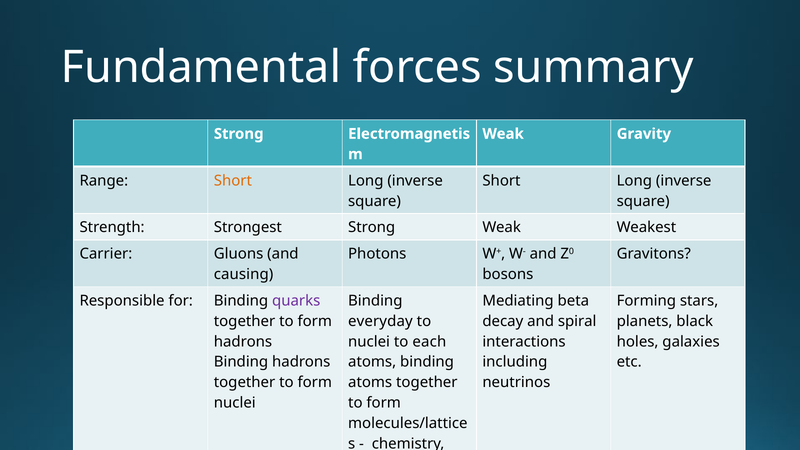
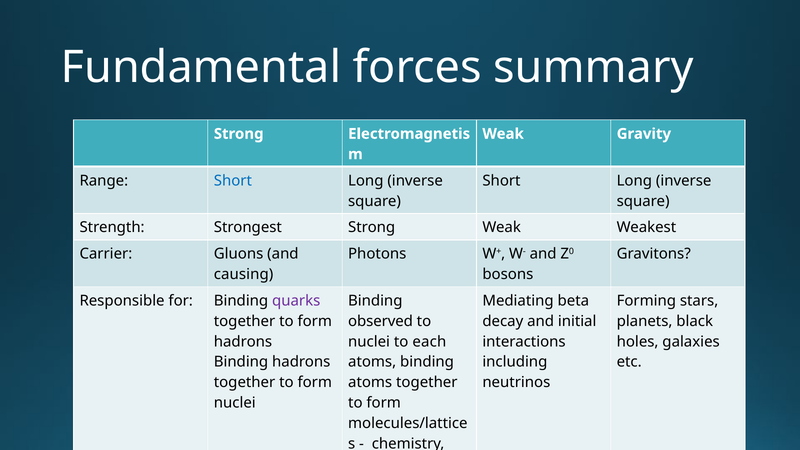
Short at (233, 181) colour: orange -> blue
everyday: everyday -> observed
spiral: spiral -> initial
